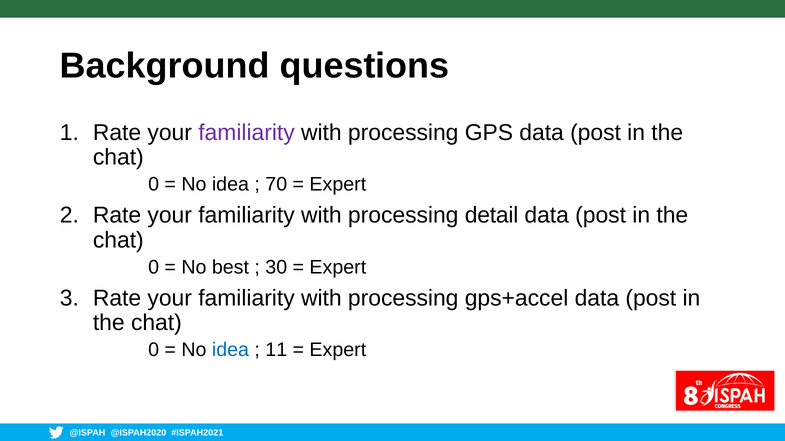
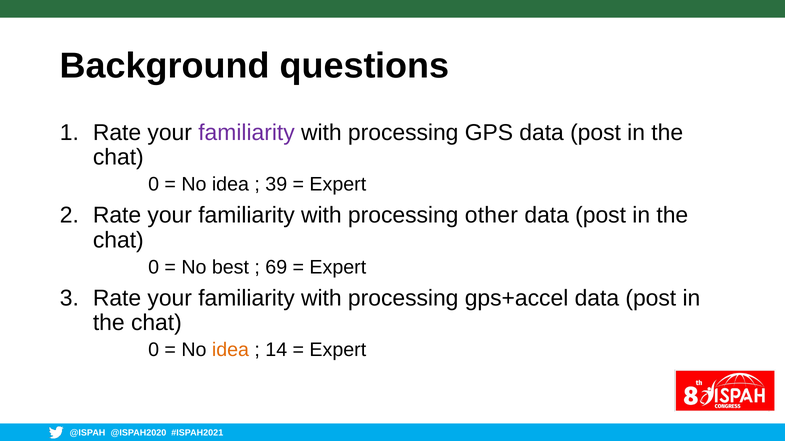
70: 70 -> 39
detail: detail -> other
30: 30 -> 69
idea at (230, 350) colour: blue -> orange
11: 11 -> 14
